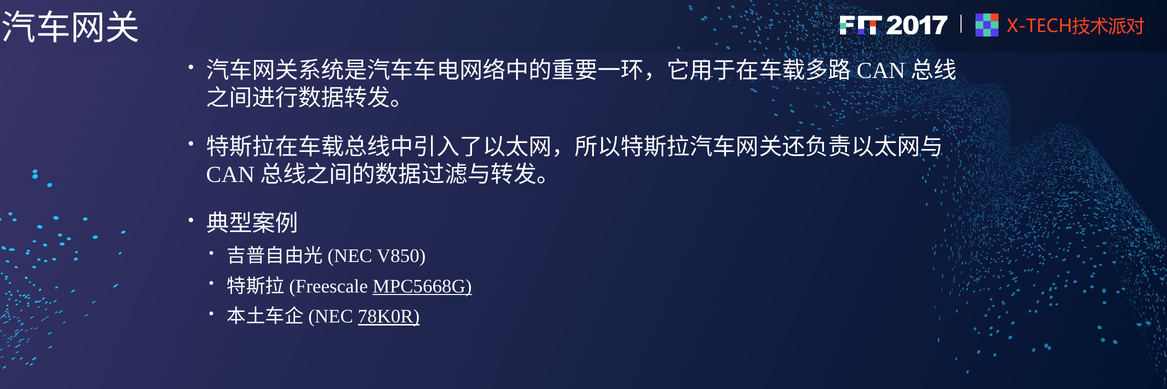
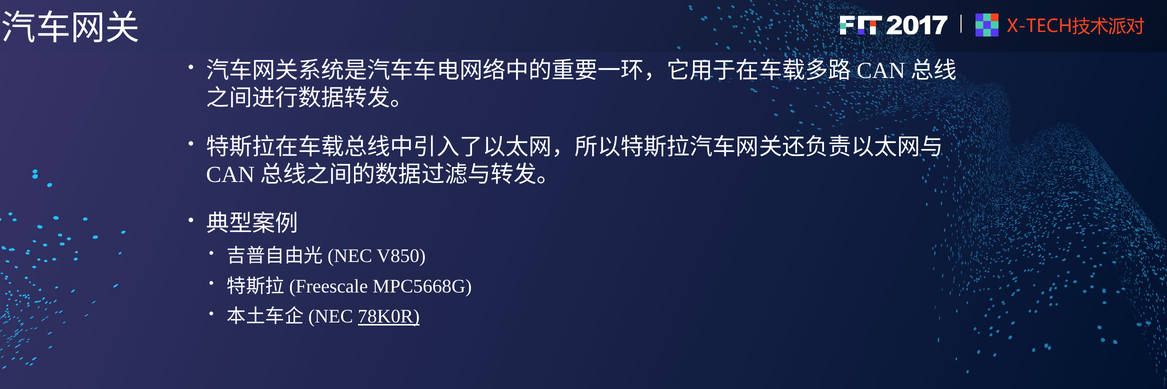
MPC5668G underline: present -> none
